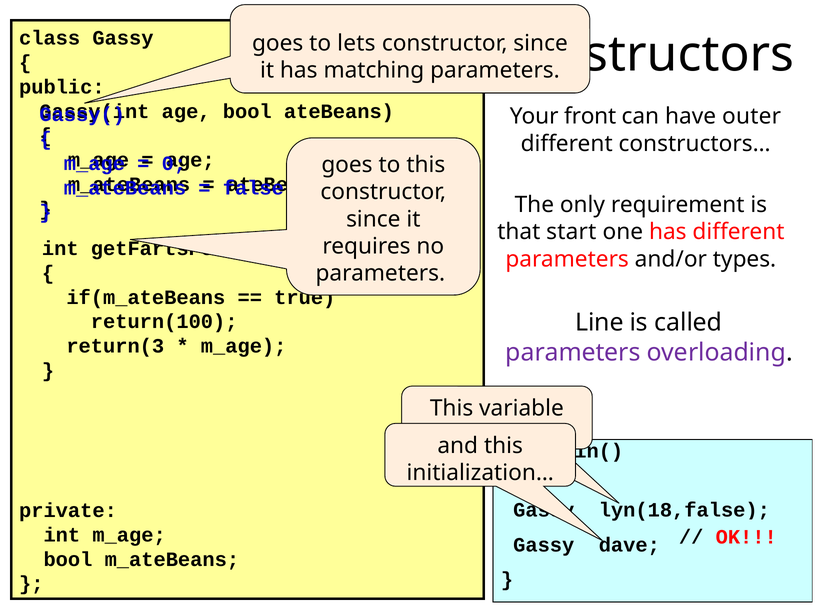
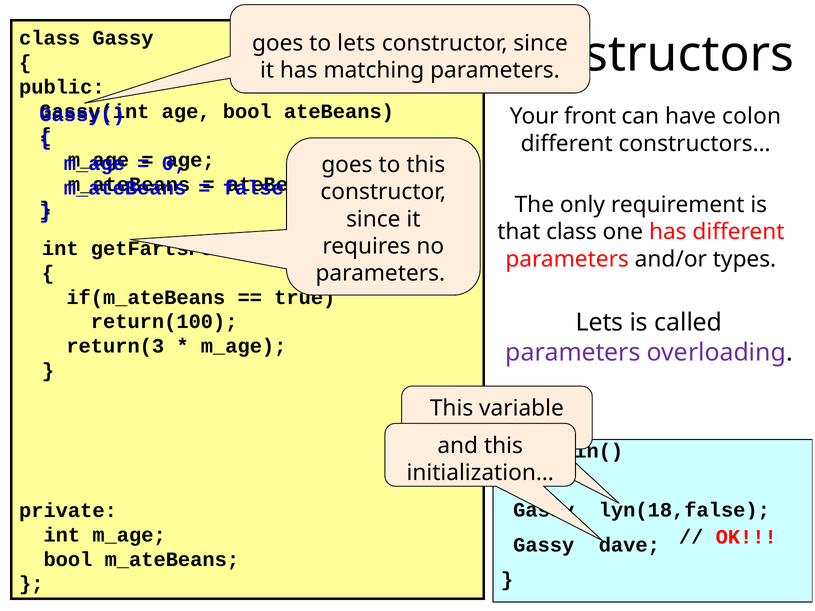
outer: outer -> colon
that start: start -> class
Line at (600, 323): Line -> Lets
